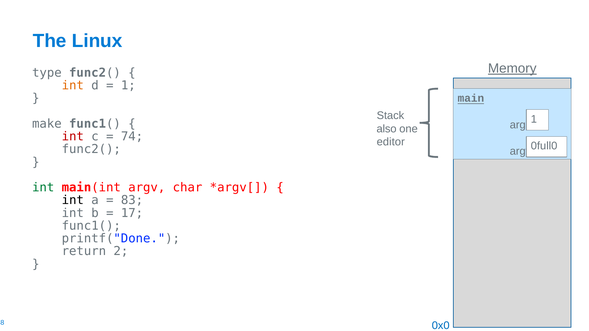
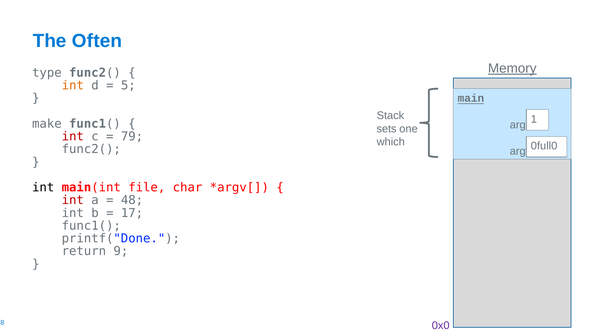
Linux: Linux -> Often
1 at (128, 86): 1 -> 5
also: also -> sets
74: 74 -> 79
editor: editor -> which
int at (43, 188) colour: green -> black
main(int argv: argv -> file
int at (73, 200) colour: black -> red
83 at (132, 200): 83 -> 48
2: 2 -> 9
0x0 colour: blue -> purple
